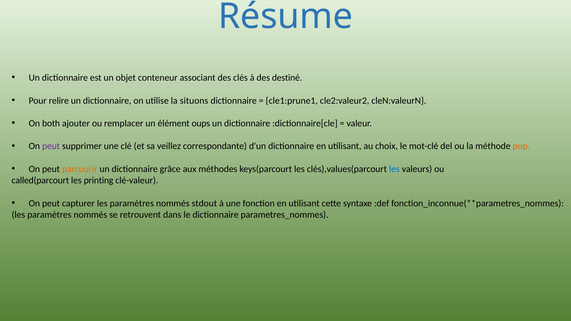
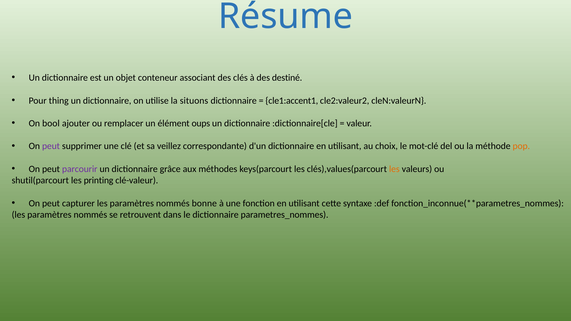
relire: relire -> thing
cle1:prune1: cle1:prune1 -> cle1:accent1
both: both -> bool
parcourir colour: orange -> purple
les at (394, 169) colour: blue -> orange
called(parcourt: called(parcourt -> shutil(parcourt
stdout: stdout -> bonne
